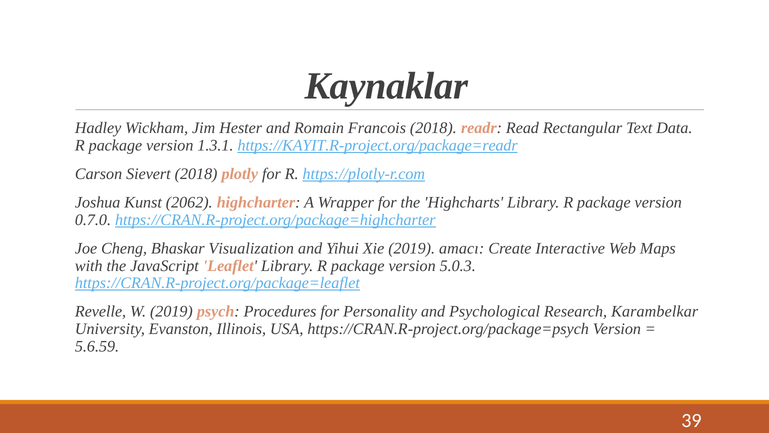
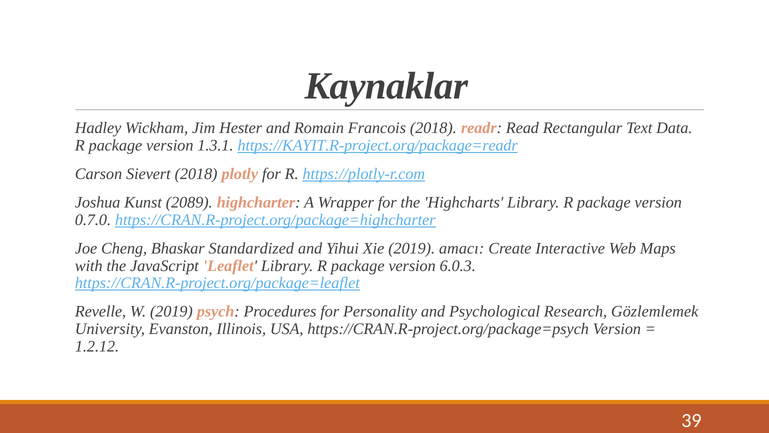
2062: 2062 -> 2089
Visualization: Visualization -> Standardized
5.0.3: 5.0.3 -> 6.0.3
Karambelkar: Karambelkar -> Gözlemlemek
5.6.59: 5.6.59 -> 1.2.12
